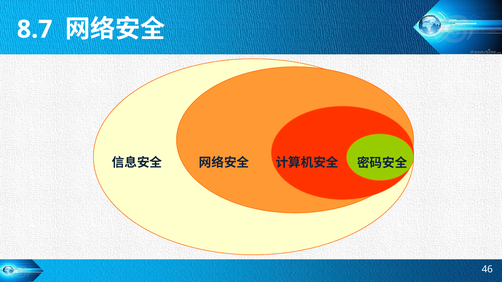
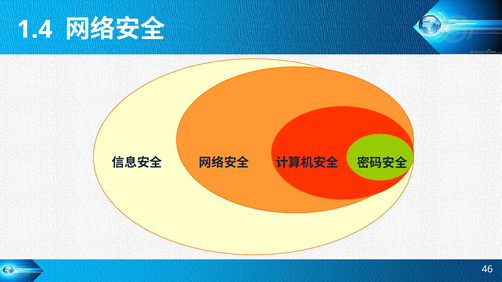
8.7: 8.7 -> 1.4
